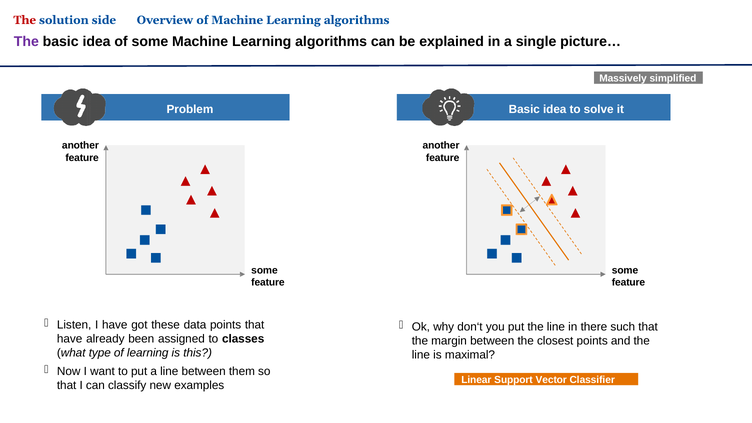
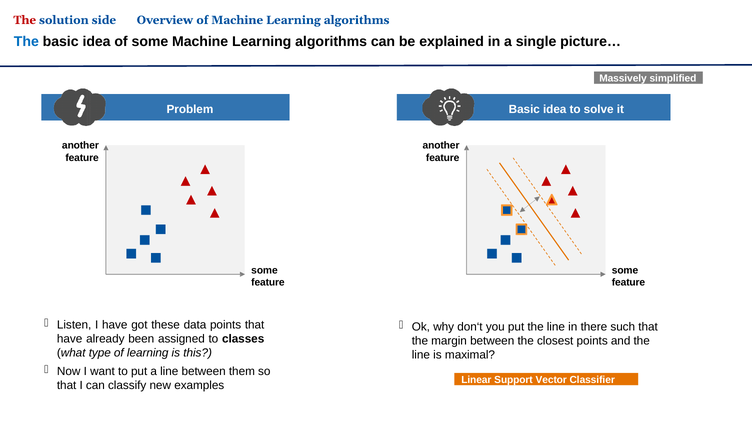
The at (26, 42) colour: purple -> blue
